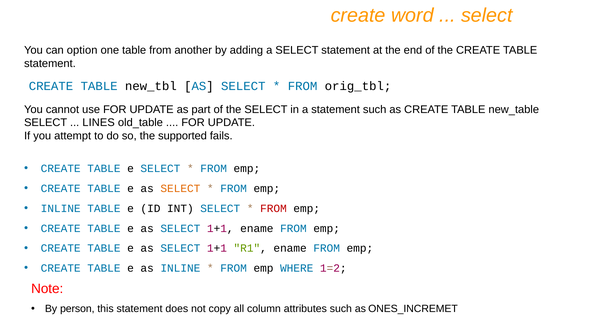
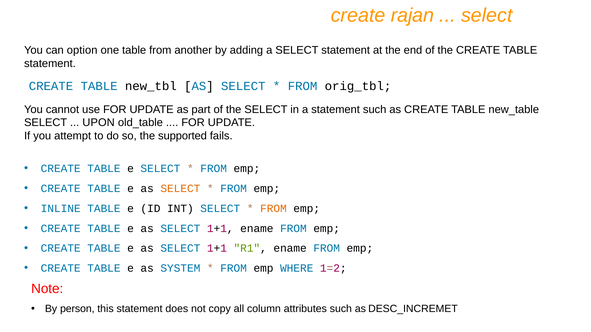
word: word -> rajan
LINES: LINES -> UPON
FROM at (273, 209) colour: red -> orange
as INLINE: INLINE -> SYSTEM
ONES_INCREMET: ONES_INCREMET -> DESC_INCREMET
